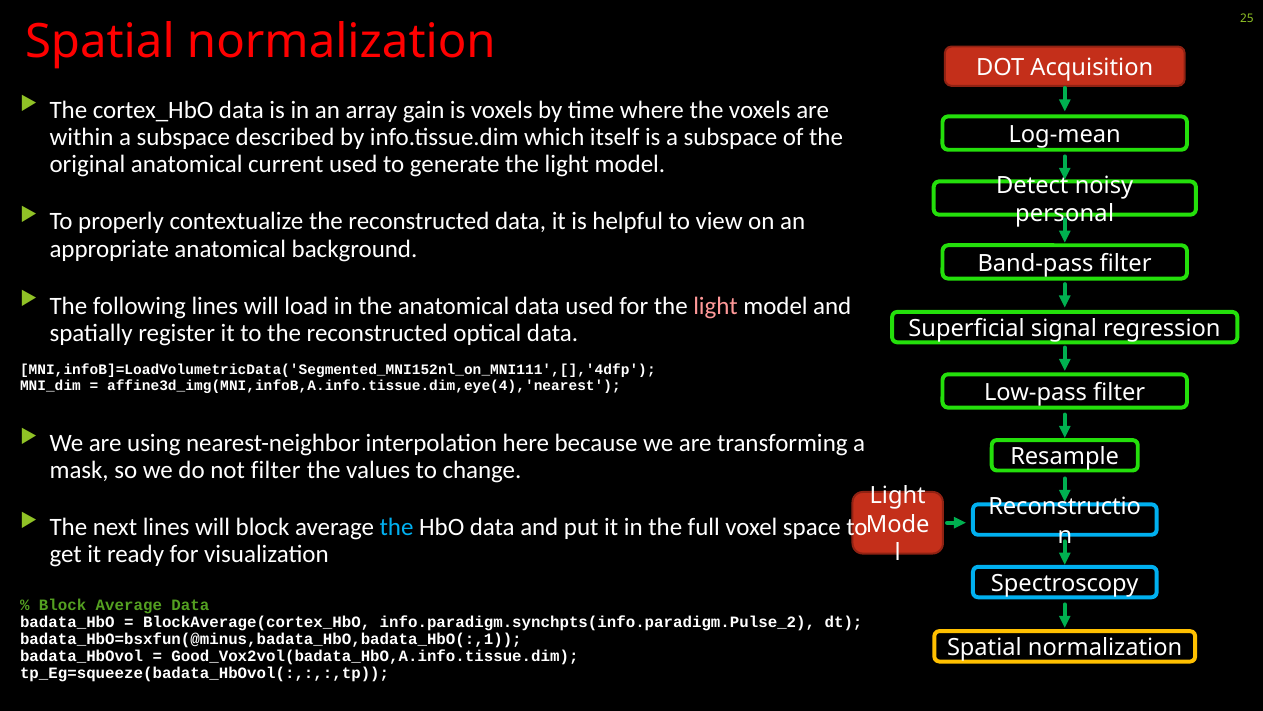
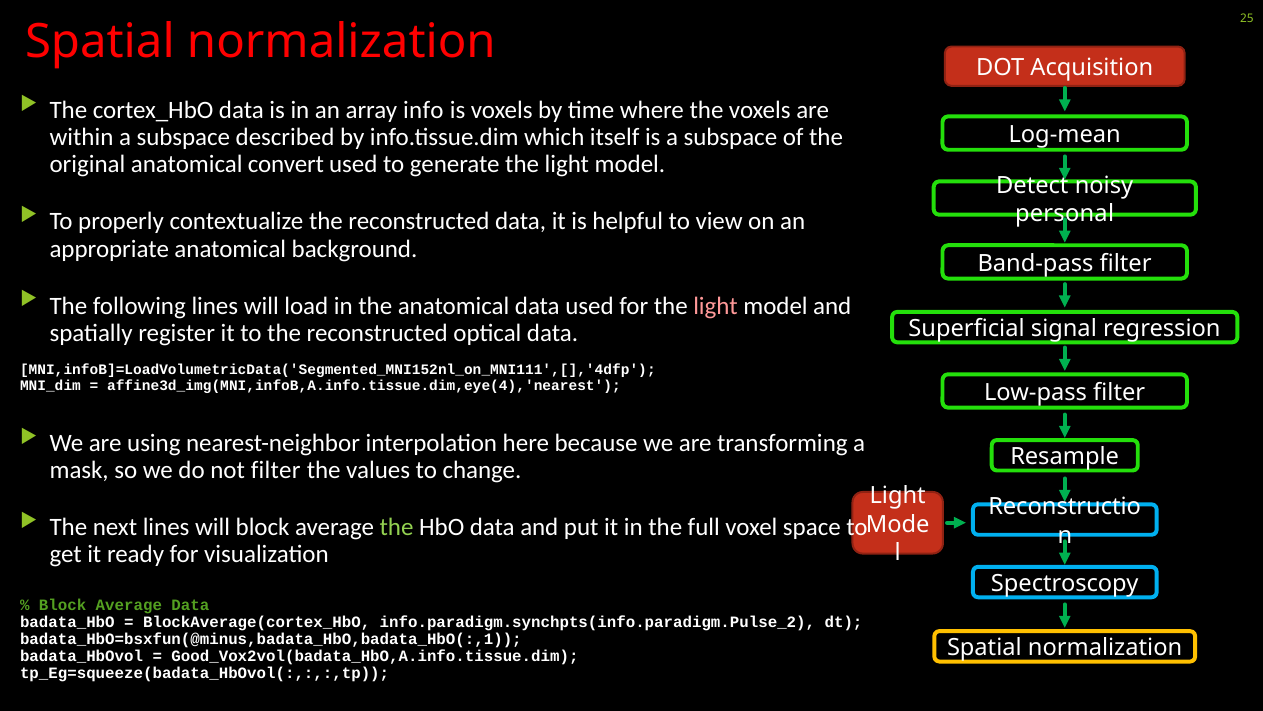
gain: gain -> info
current: current -> convert
the at (397, 527) colour: light blue -> light green
